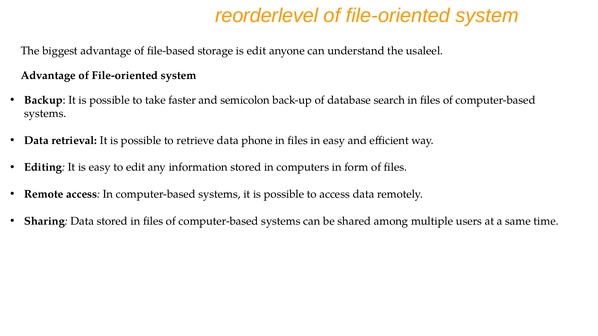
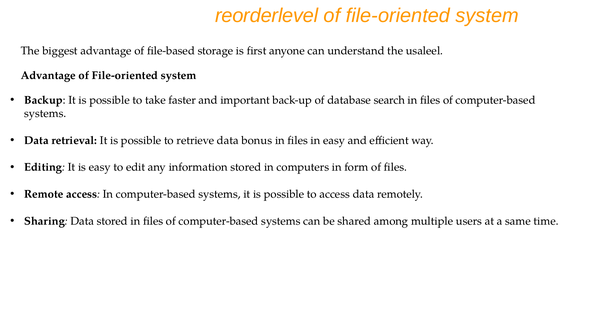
is edit: edit -> first
semicolon: semicolon -> important
phone: phone -> bonus
